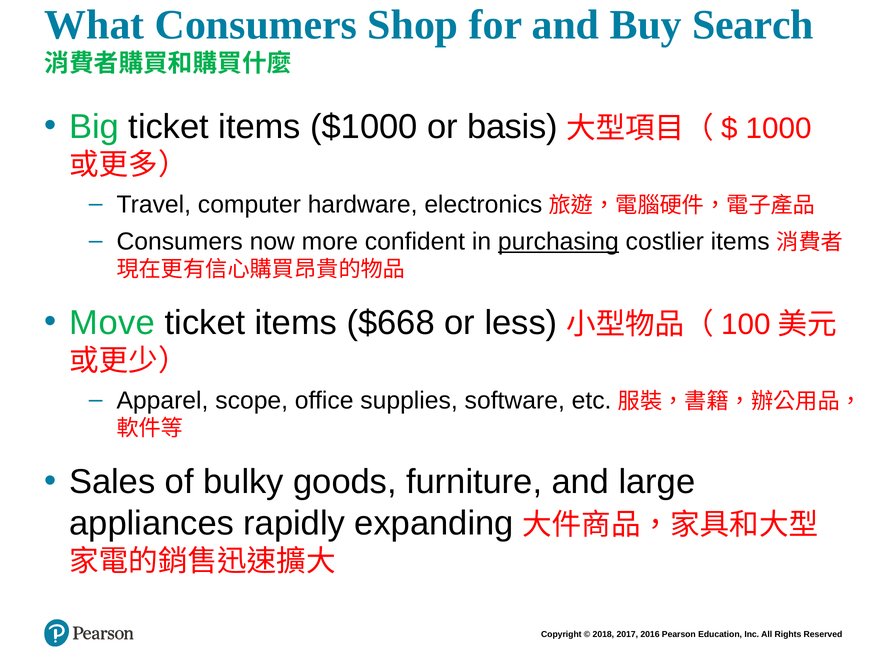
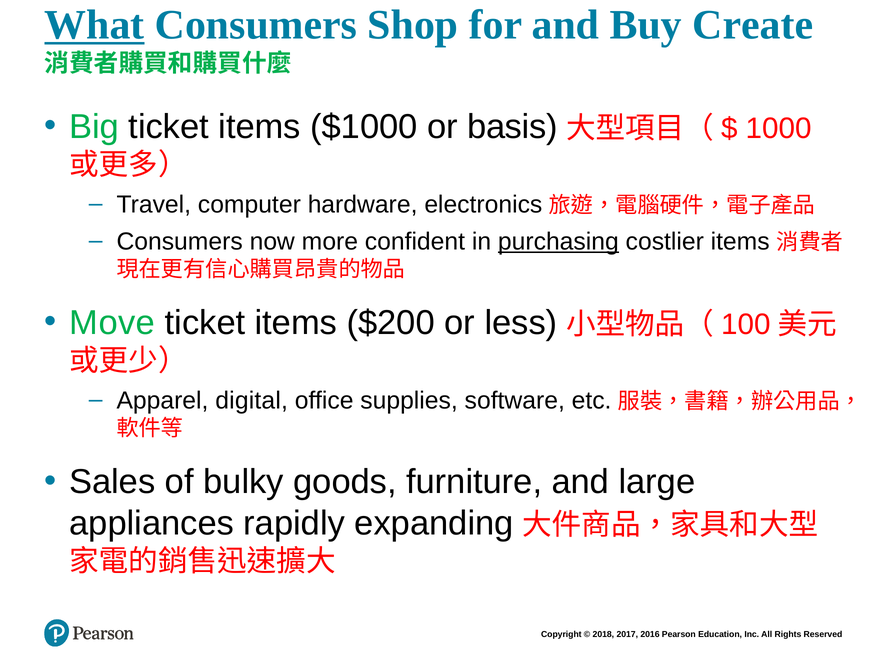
What underline: none -> present
Search: Search -> Create
$668: $668 -> $200
scope: scope -> digital
